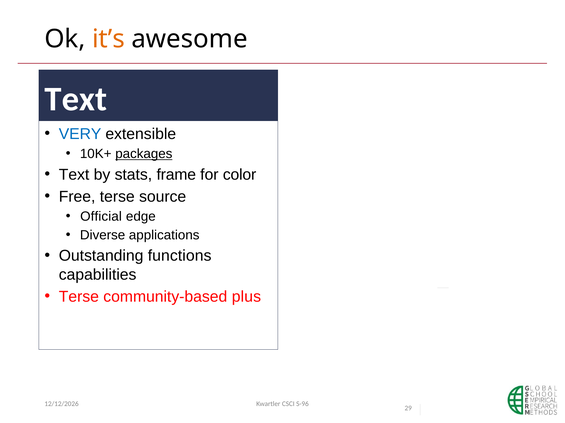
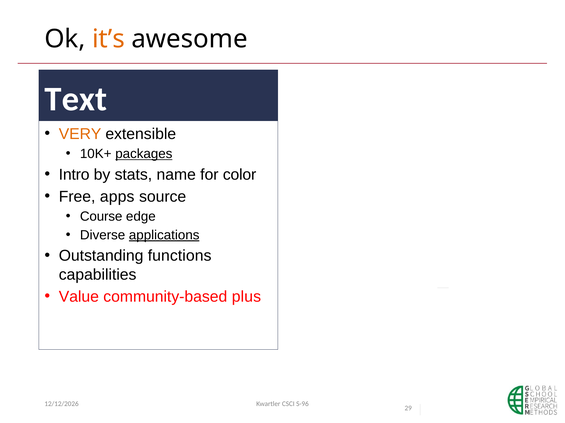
VERY colour: blue -> orange
Text at (74, 175): Text -> Intro
frame: frame -> name
Free terse: terse -> apps
Official: Official -> Course
applications underline: none -> present
Terse at (79, 297): Terse -> Value
